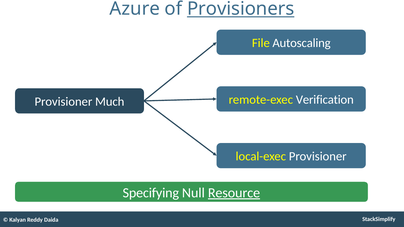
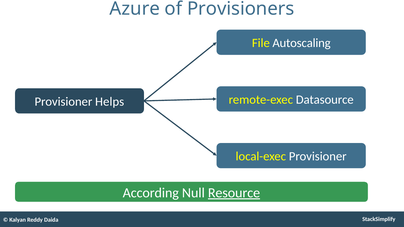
Provisioners underline: present -> none
Verification: Verification -> Datasource
Much: Much -> Helps
Specifying: Specifying -> According
